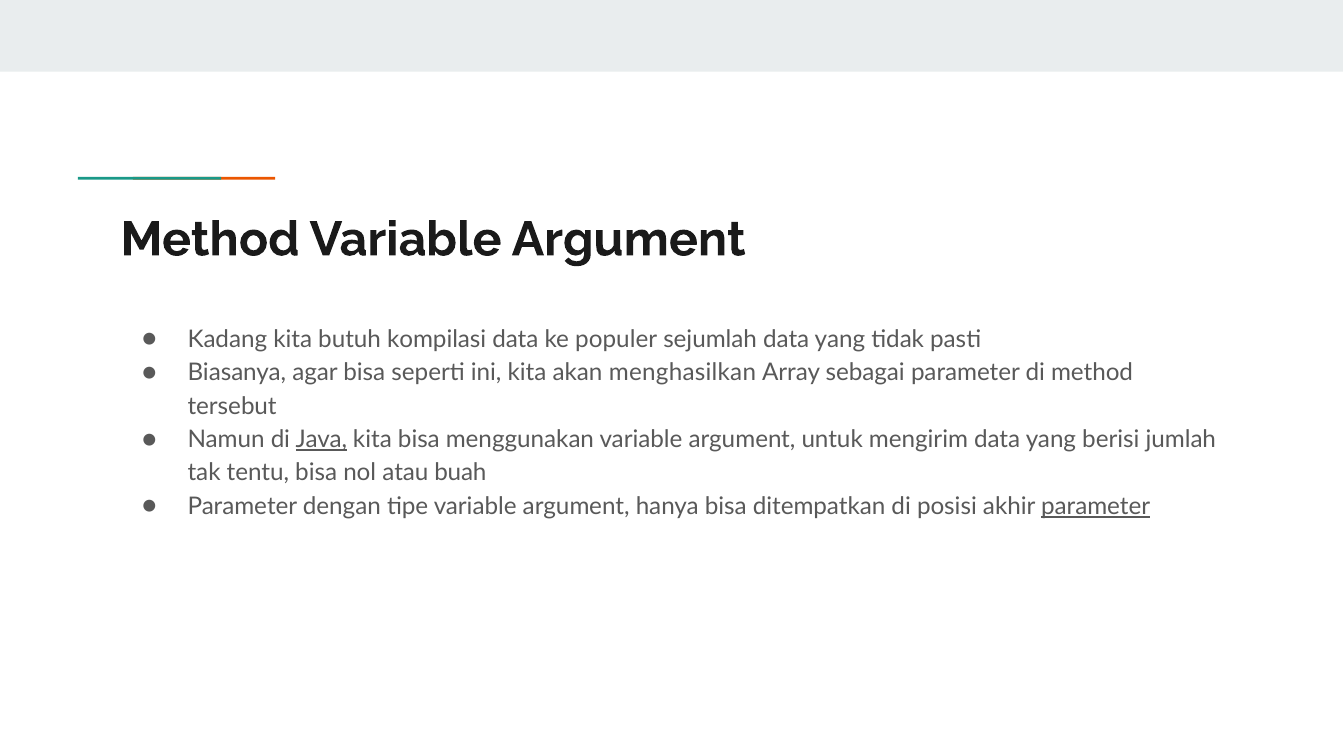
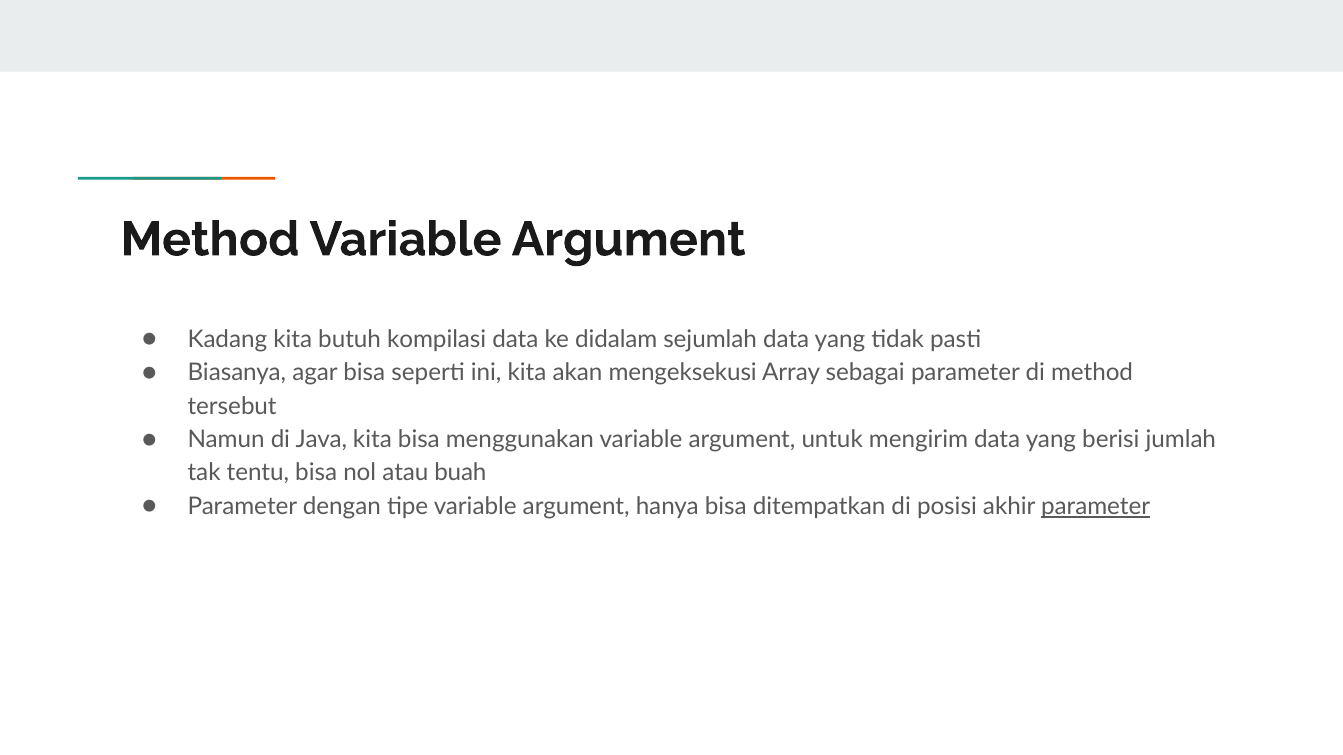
populer: populer -> didalam
menghasilkan: menghasilkan -> mengeksekusi
Java underline: present -> none
